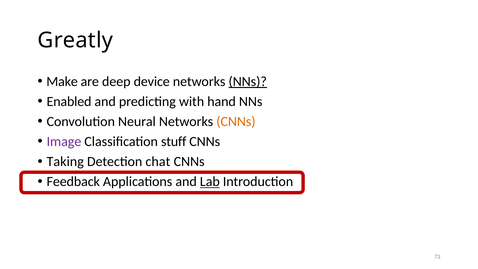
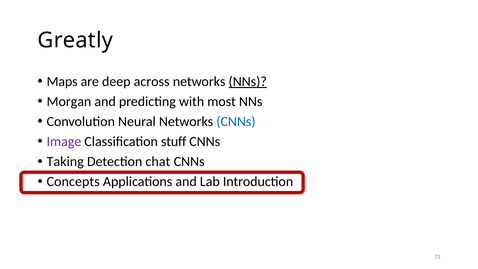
Make: Make -> Maps
device: device -> across
Enabled: Enabled -> Morgan
hand: hand -> most
CNNs at (236, 121) colour: orange -> blue
Feedback: Feedback -> Concepts
Lab underline: present -> none
